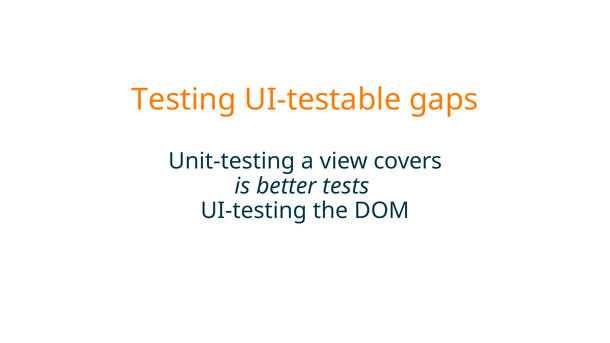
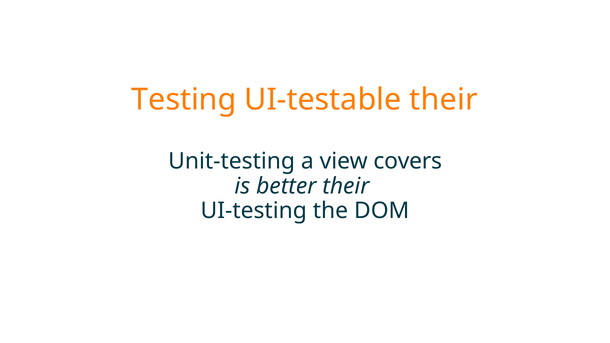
UI-testable gaps: gaps -> their
better tests: tests -> their
